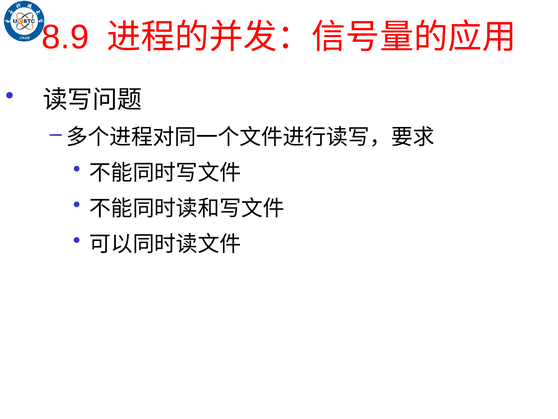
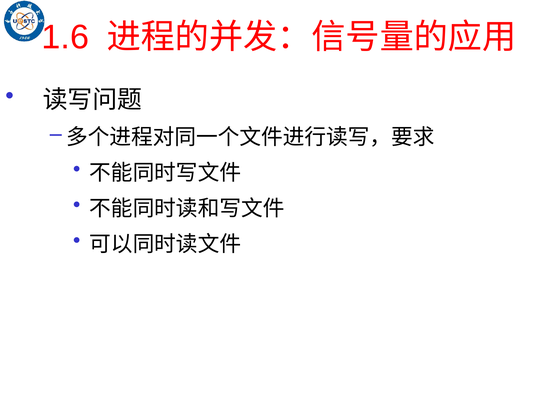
8.9: 8.9 -> 1.6
